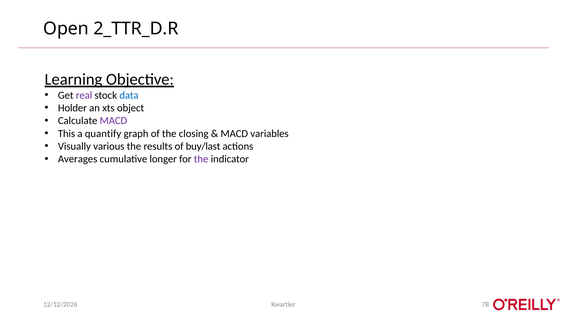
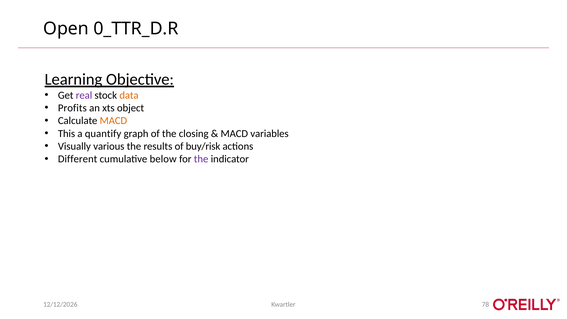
2_TTR_D.R: 2_TTR_D.R -> 0_TTR_D.R
data colour: blue -> orange
Holder: Holder -> Profits
MACD at (113, 121) colour: purple -> orange
buy/last: buy/last -> buy/risk
Averages: Averages -> Different
longer: longer -> below
